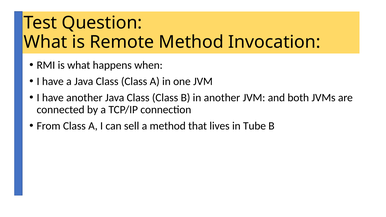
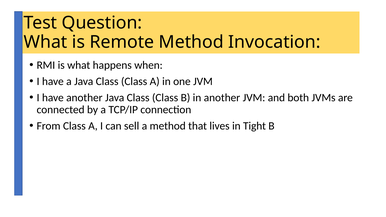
Tube: Tube -> Tight
